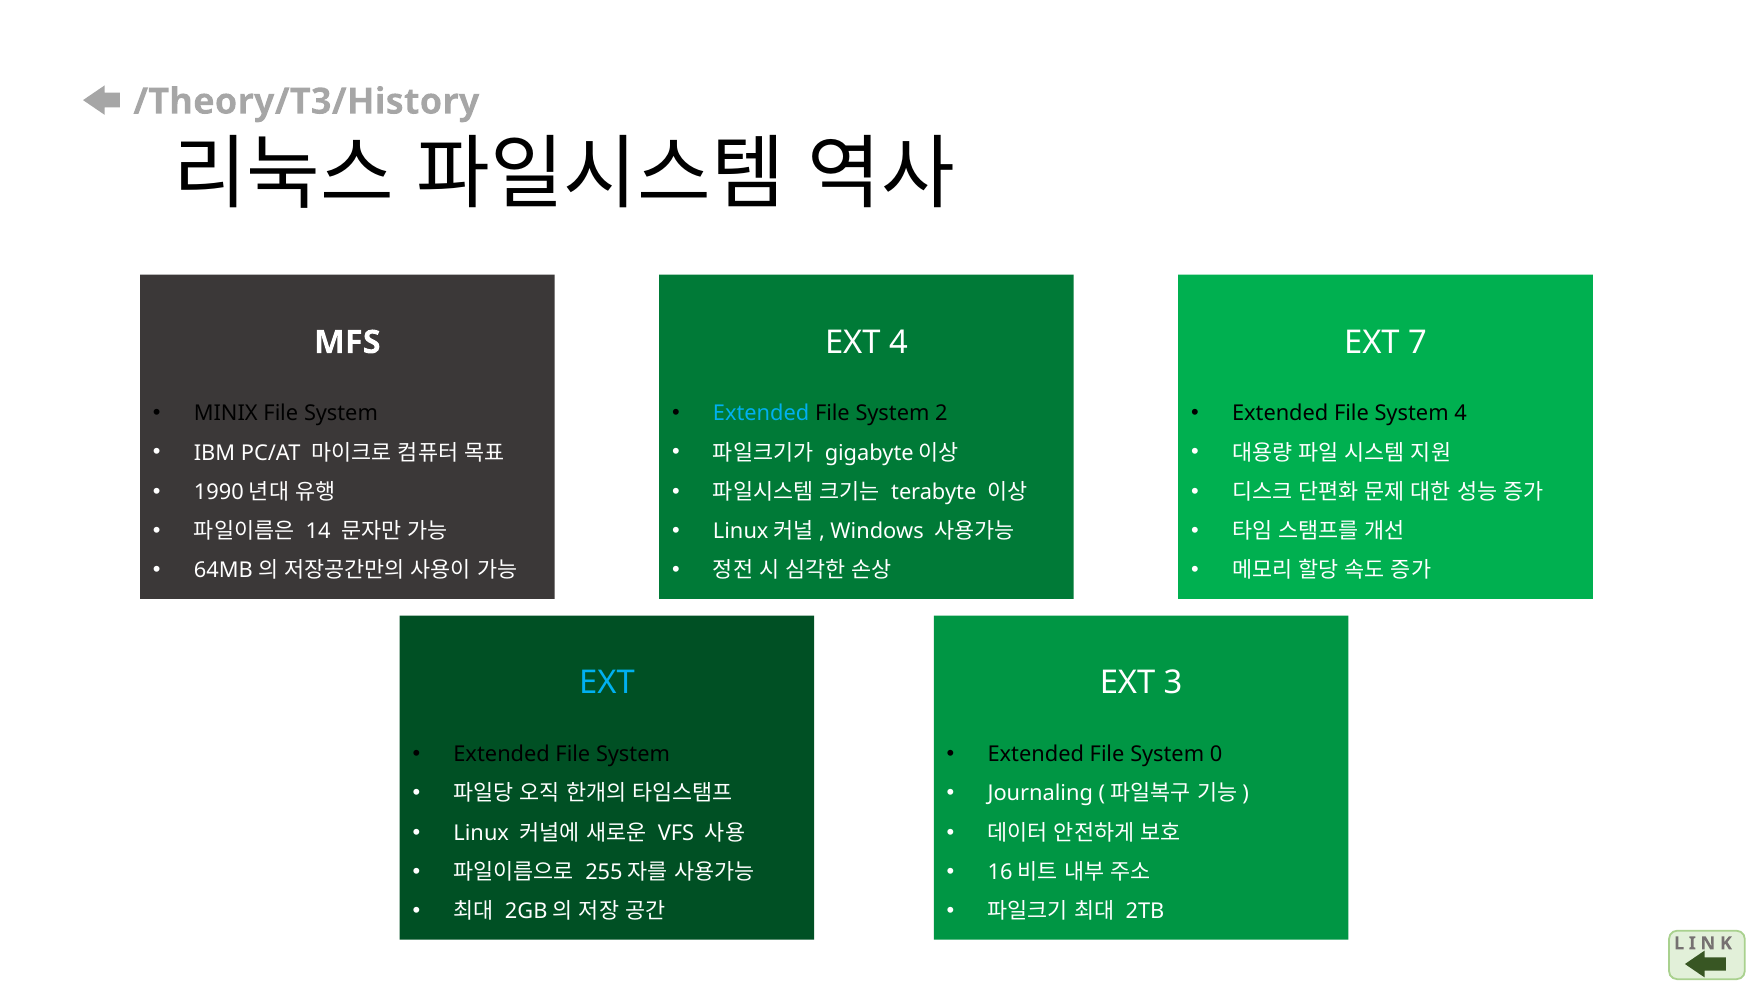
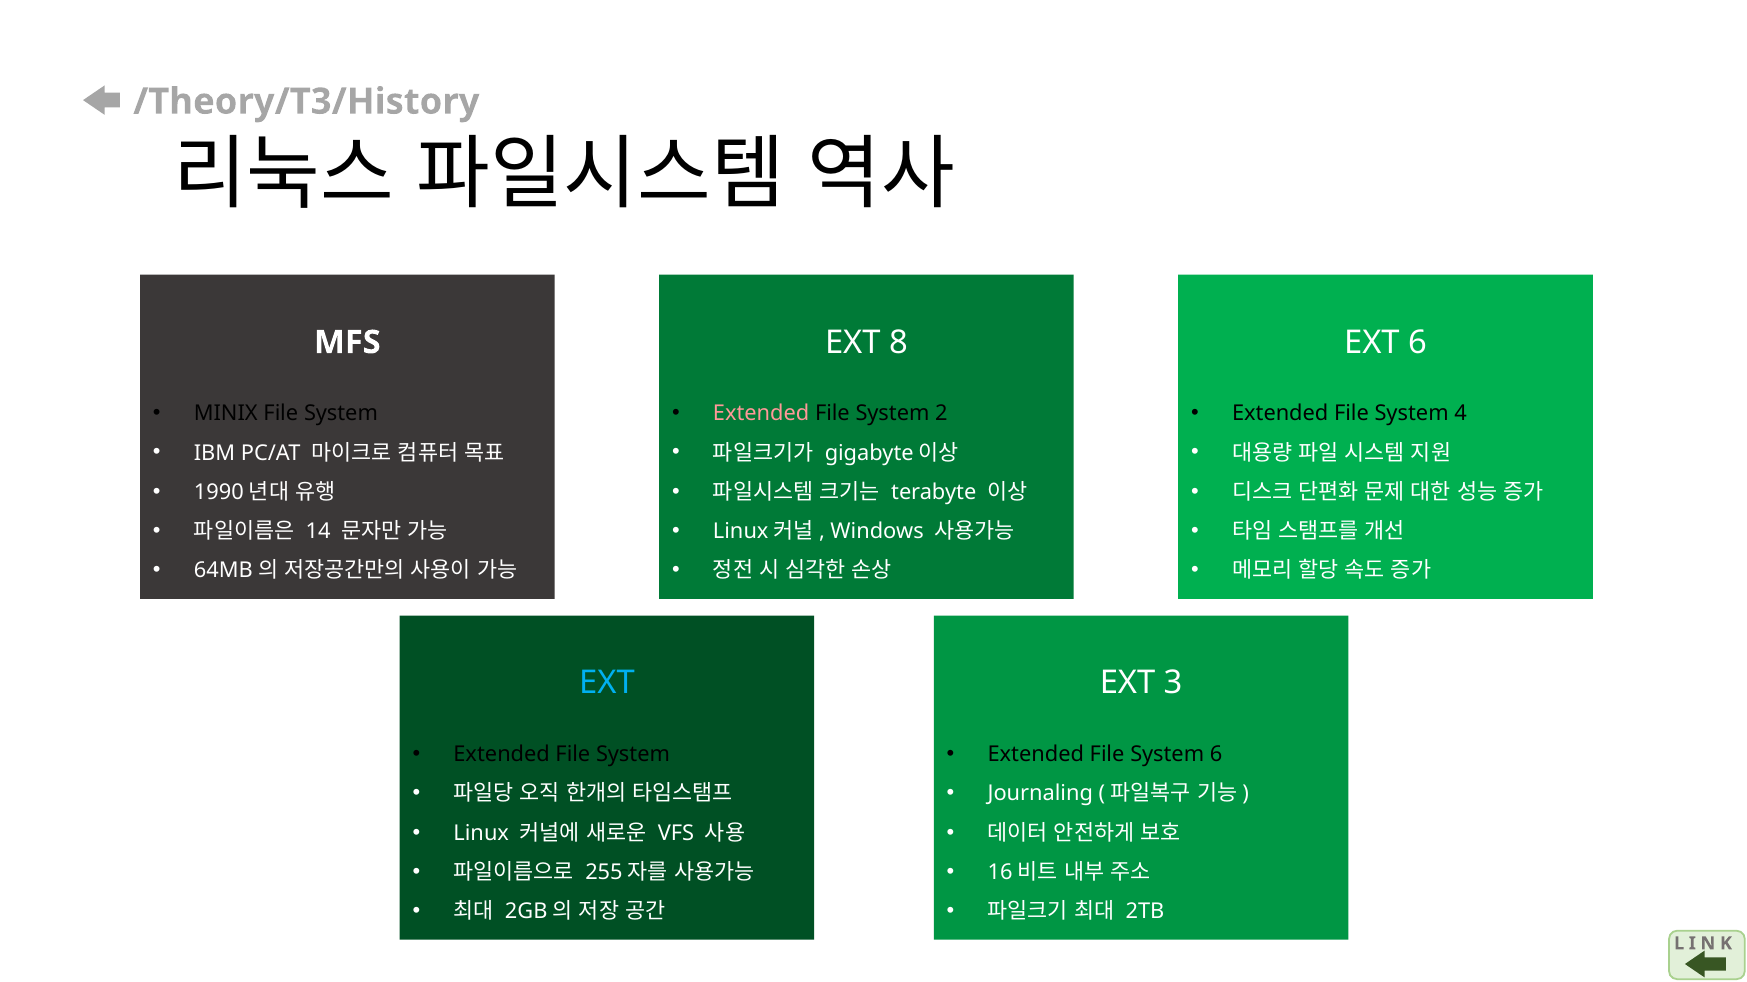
EXT 4: 4 -> 8
EXT 7: 7 -> 6
Extended at (761, 414) colour: light blue -> pink
System 0: 0 -> 6
